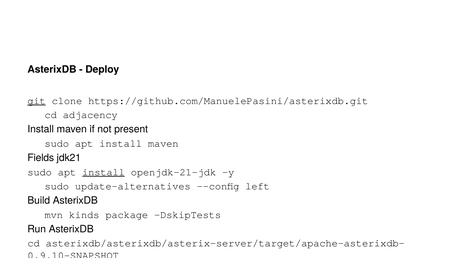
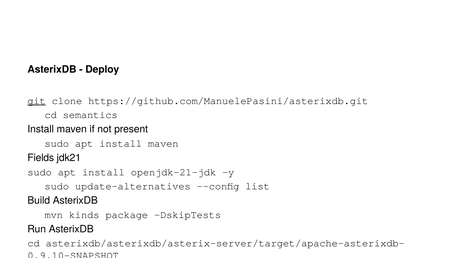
adjacency: adjacency -> semantics
install at (104, 172) underline: present -> none
left: left -> list
